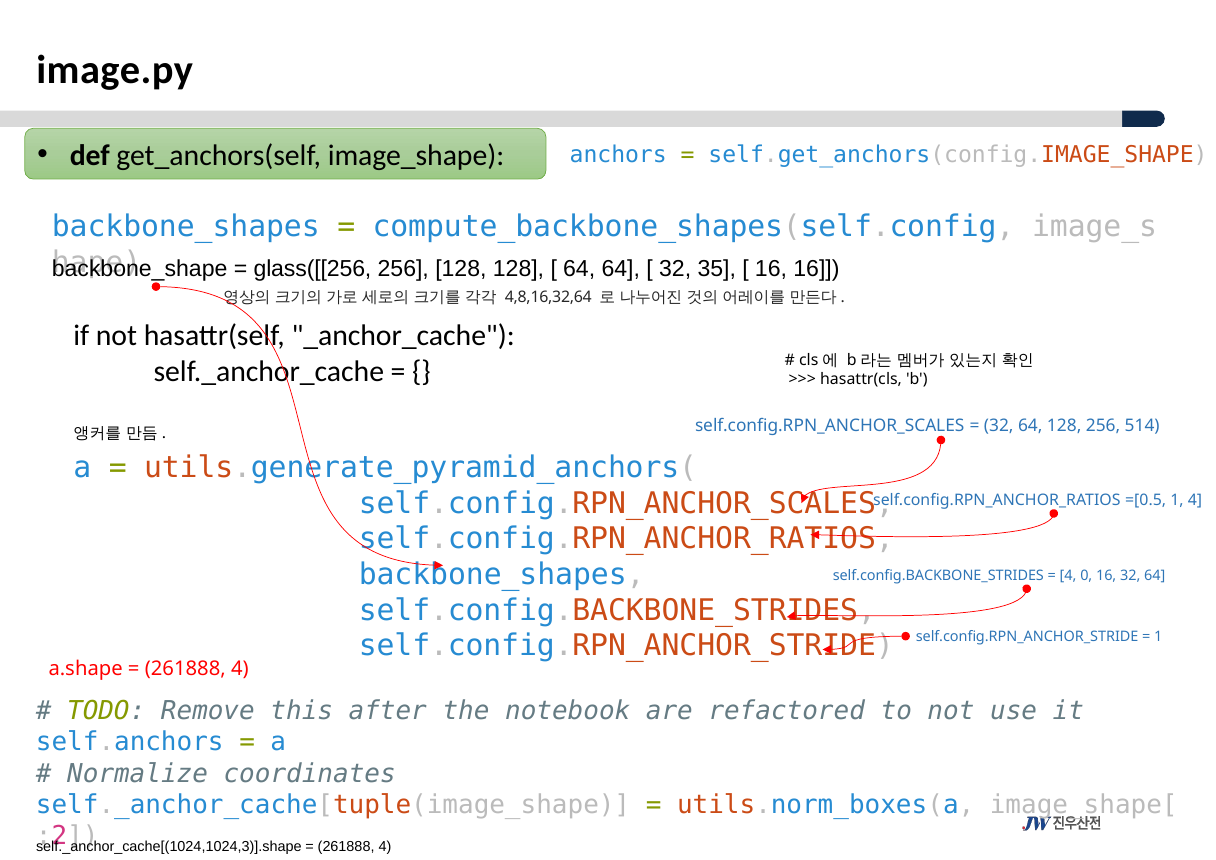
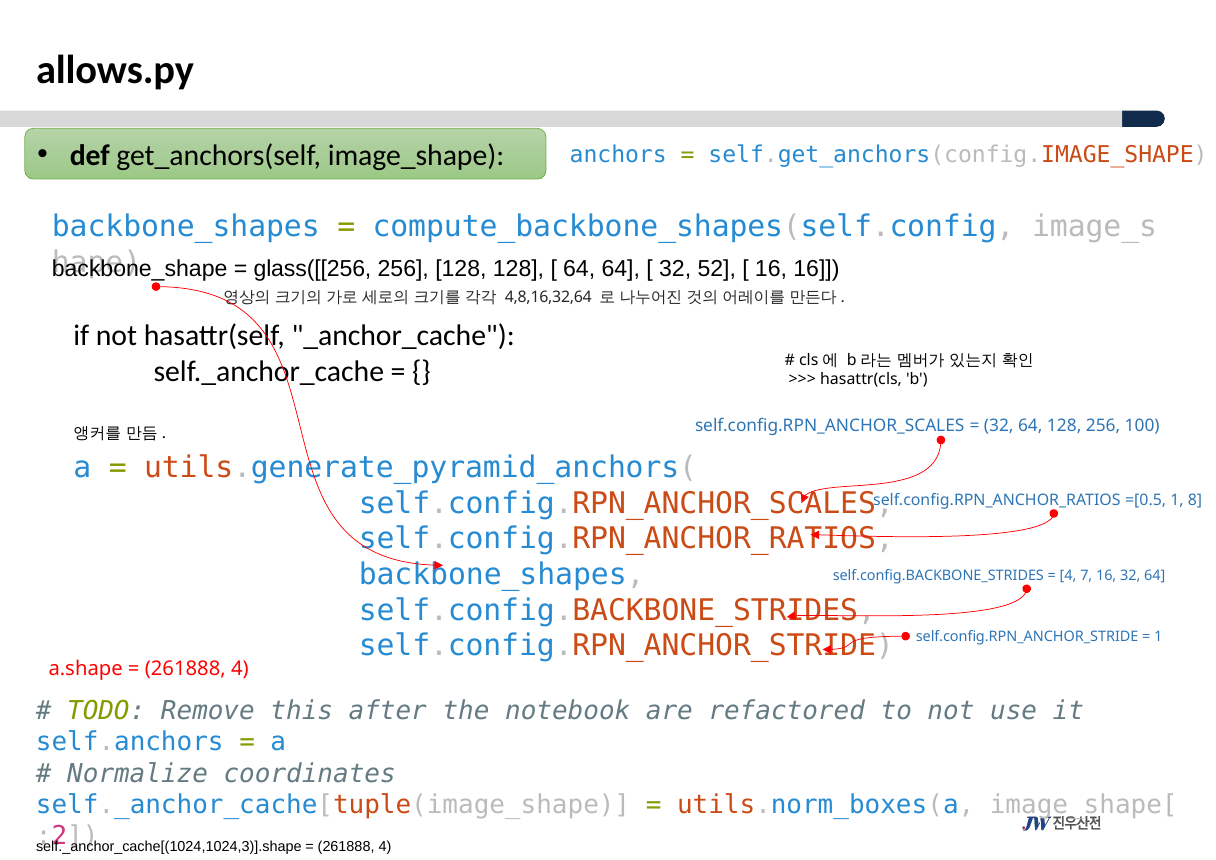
image.py: image.py -> allows.py
35: 35 -> 52
514: 514 -> 100
1 4: 4 -> 8
0: 0 -> 7
